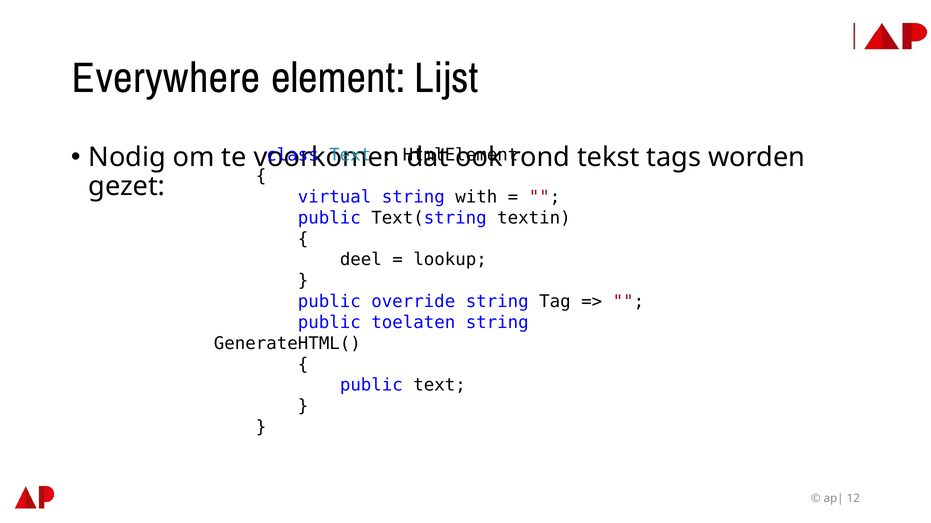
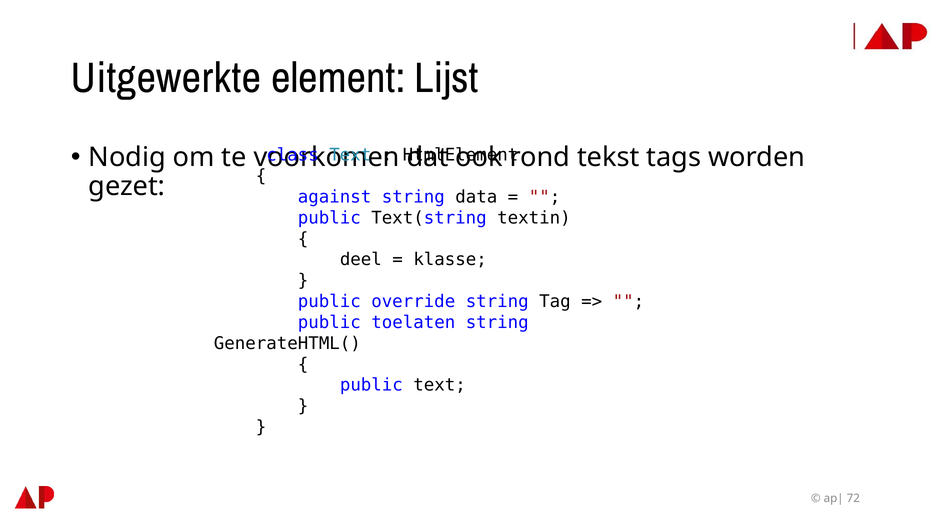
Everywhere: Everywhere -> Uitgewerkte
virtual: virtual -> against
with: with -> data
lookup: lookup -> klasse
12: 12 -> 72
